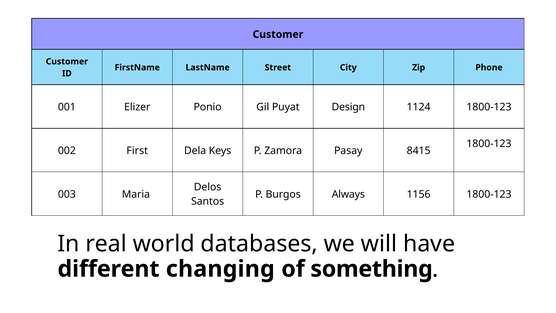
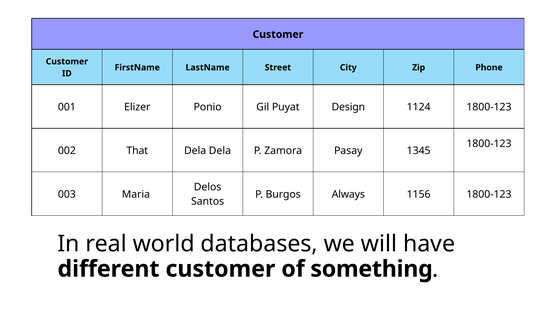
First: First -> That
Dela Keys: Keys -> Dela
8415: 8415 -> 1345
different changing: changing -> customer
